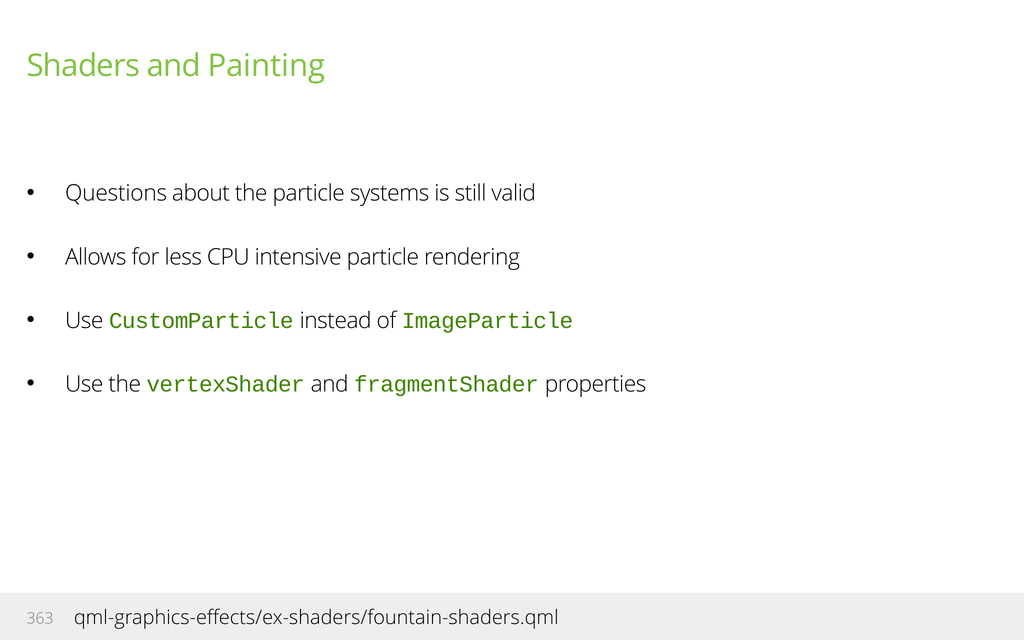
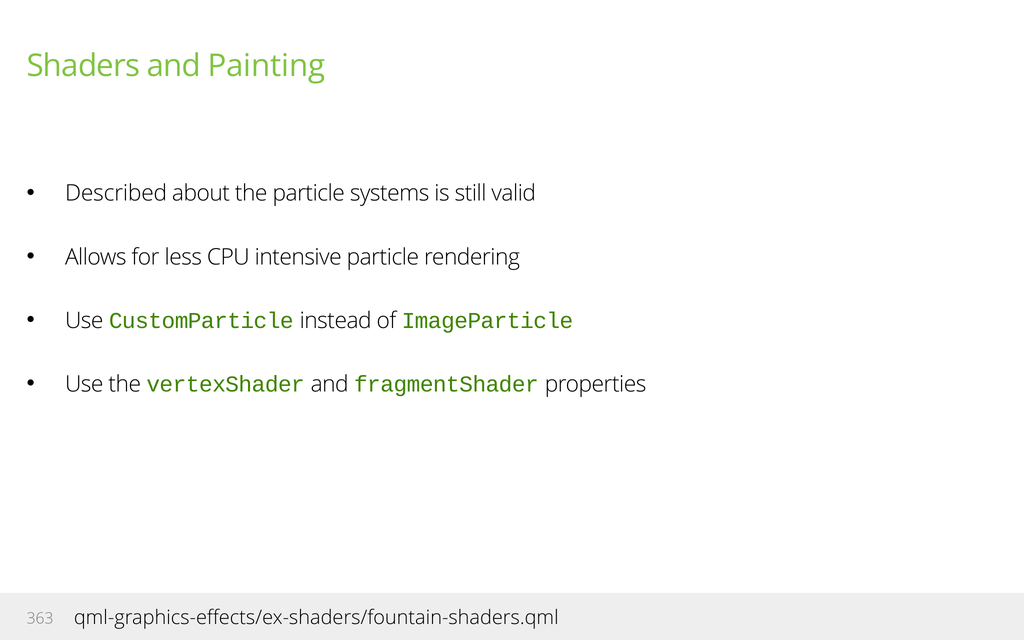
Questions: Questions -> Described
